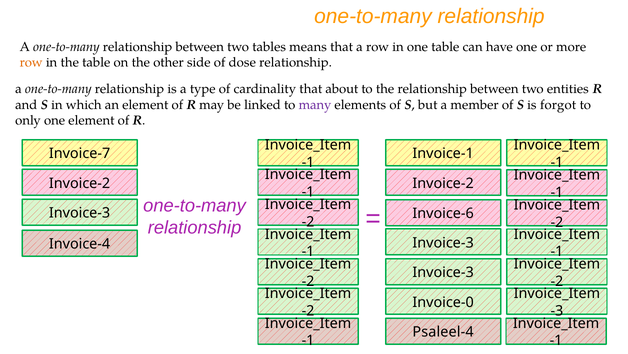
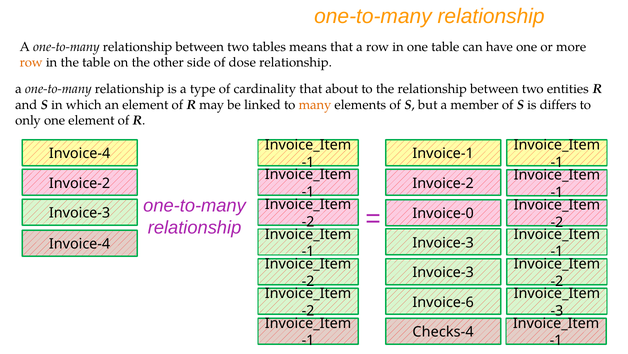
many colour: purple -> orange
forgot: forgot -> differs
Invoice-7 at (80, 153): Invoice-7 -> Invoice-4
Invoice-6: Invoice-6 -> Invoice-0
Invoice-0: Invoice-0 -> Invoice-6
Psaleel-4: Psaleel-4 -> Checks-4
